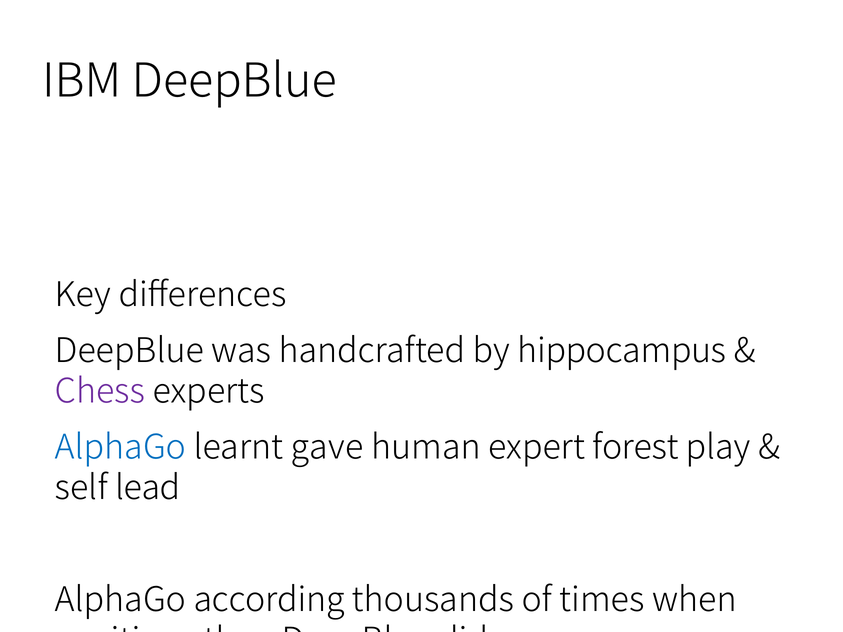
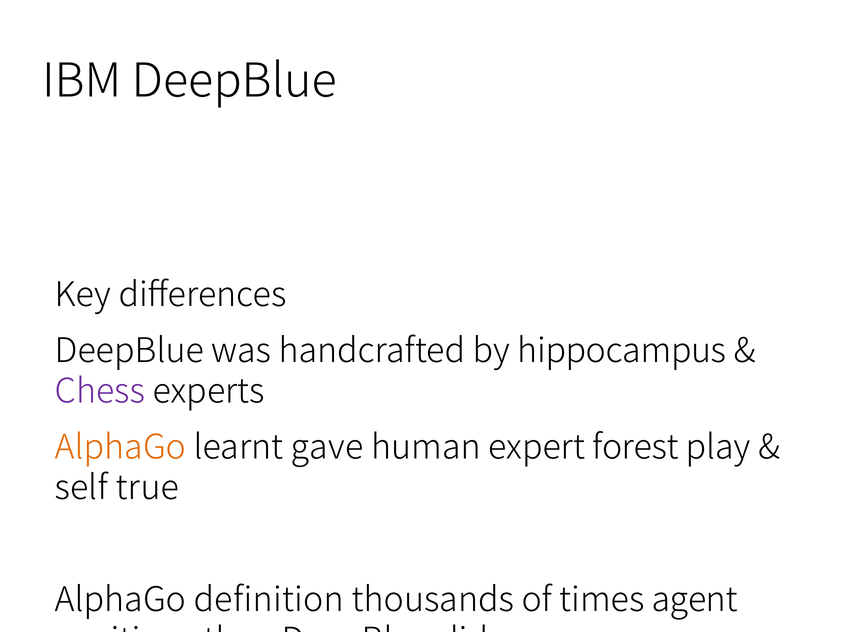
AlphaGo at (120, 448) colour: blue -> orange
lead: lead -> true
according: according -> definition
when: when -> agent
